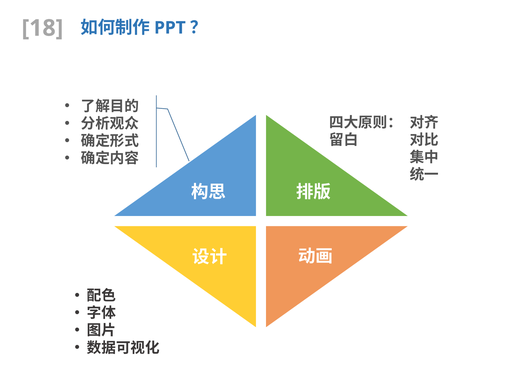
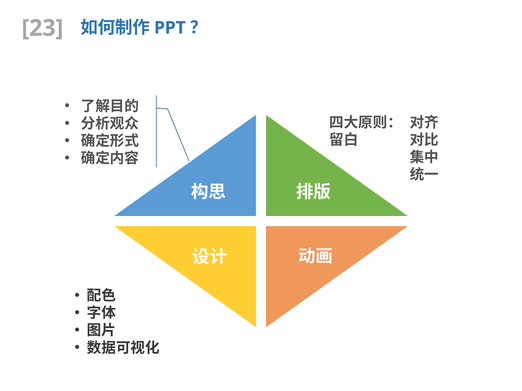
18: 18 -> 23
